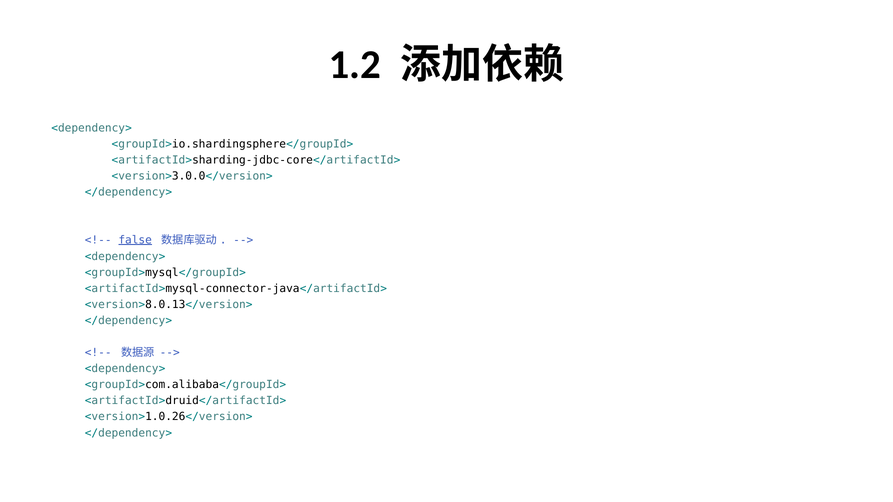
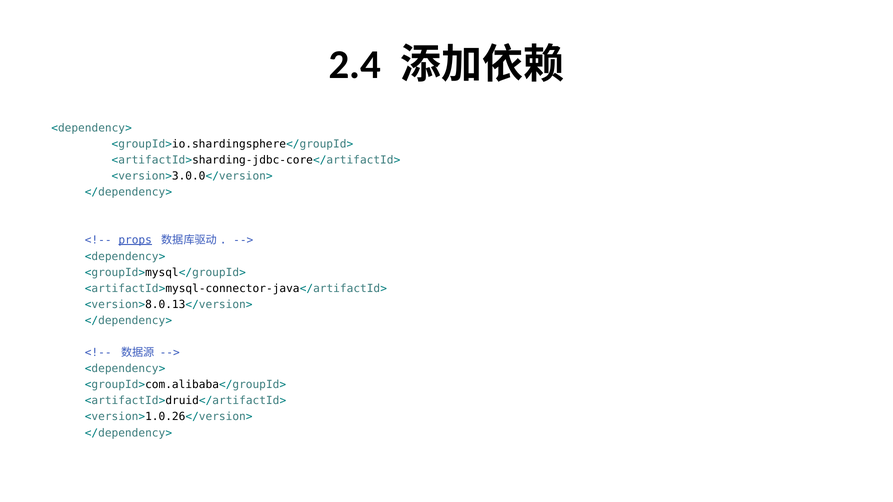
1.2: 1.2 -> 2.4
false: false -> props
